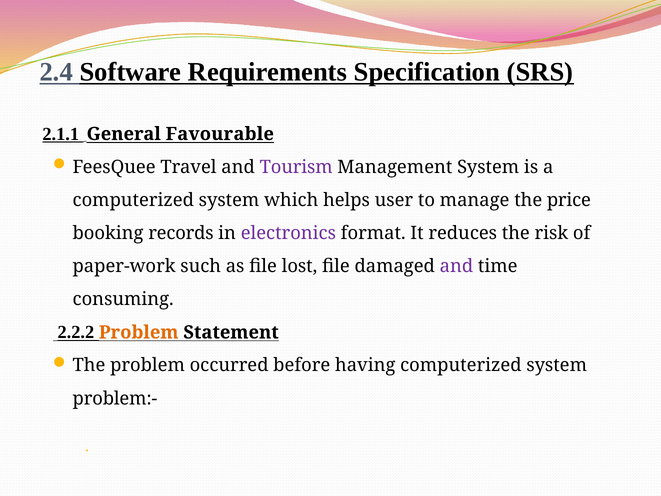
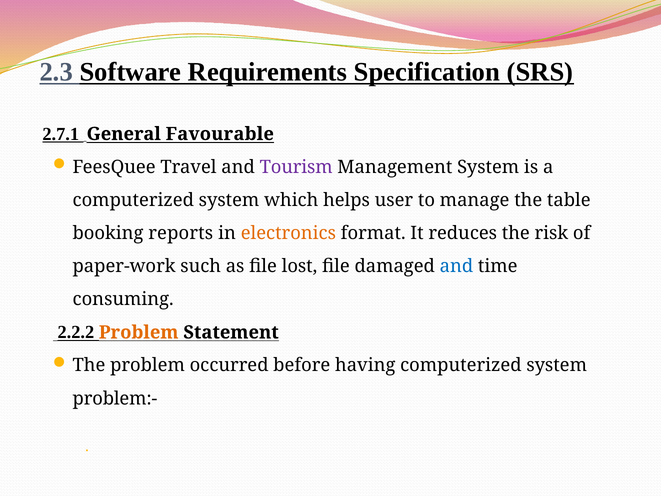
2.4: 2.4 -> 2.3
2.1.1: 2.1.1 -> 2.7.1
price: price -> table
records: records -> reports
electronics colour: purple -> orange
and at (456, 266) colour: purple -> blue
